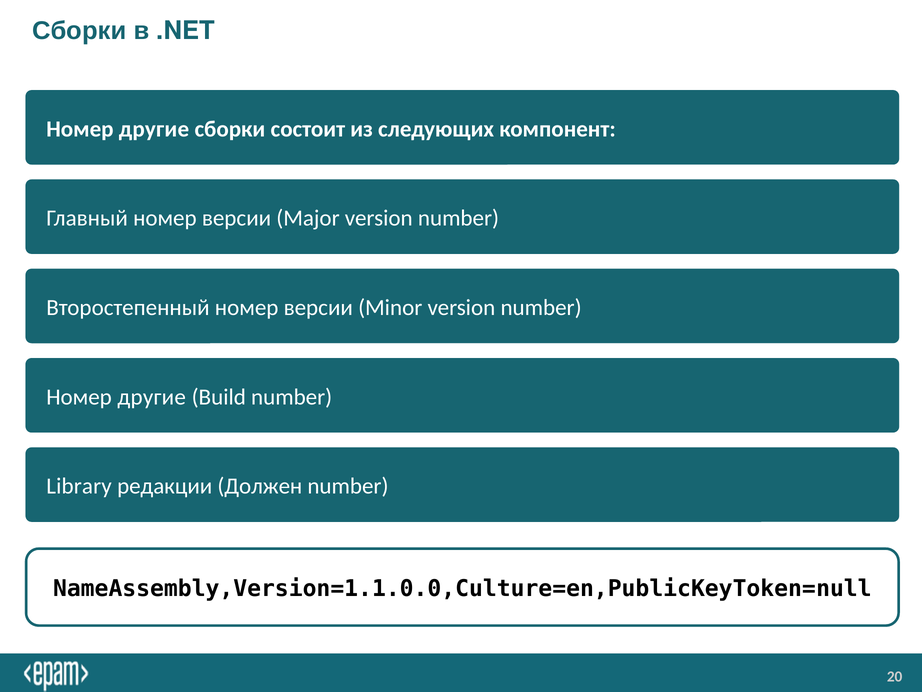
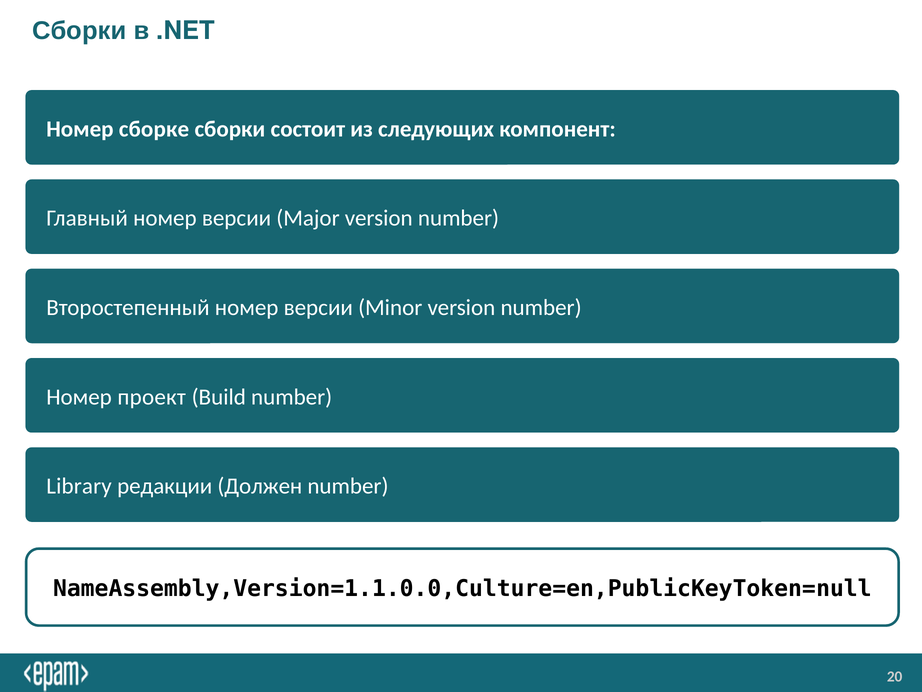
другие at (154, 129): другие -> сборке
другие at (152, 397): другие -> проект
